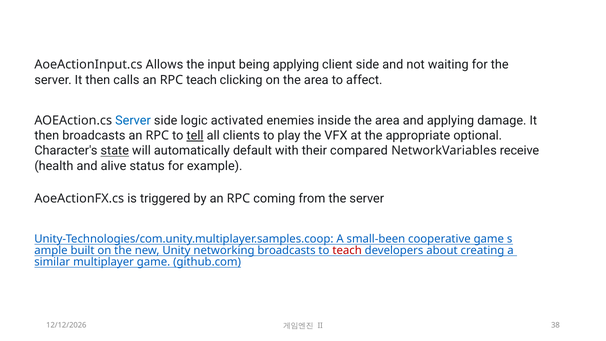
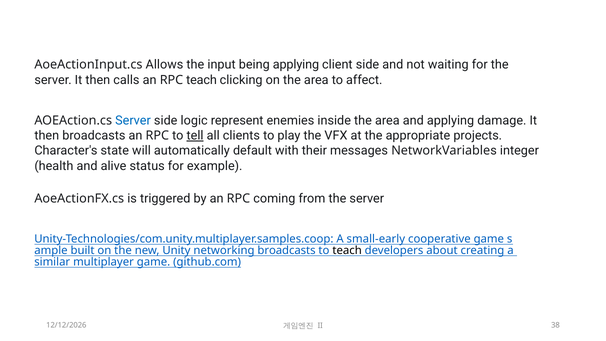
activated: activated -> represent
optional: optional -> projects
state underline: present -> none
compared: compared -> messages
receive: receive -> integer
small-been: small-been -> small-early
teach at (347, 250) colour: red -> black
